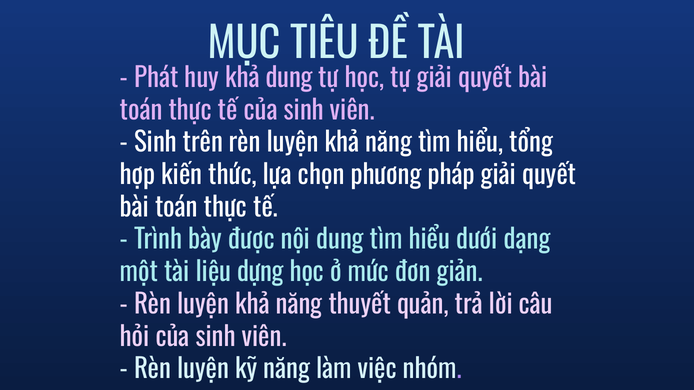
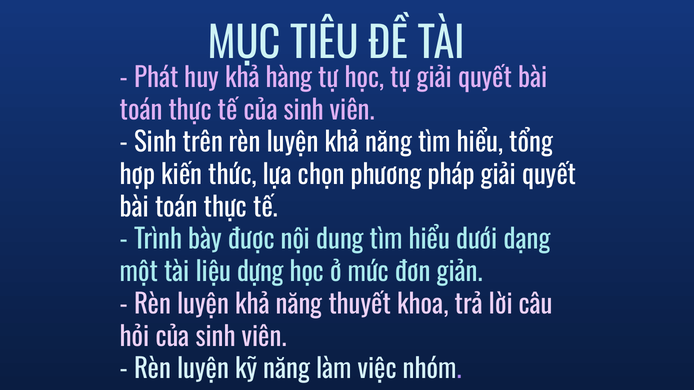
khả dung: dung -> hàng
quản: quản -> khoa
